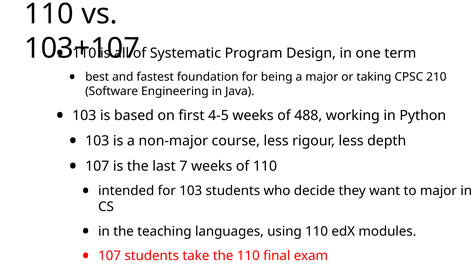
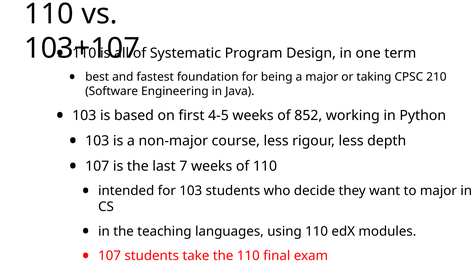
488: 488 -> 852
